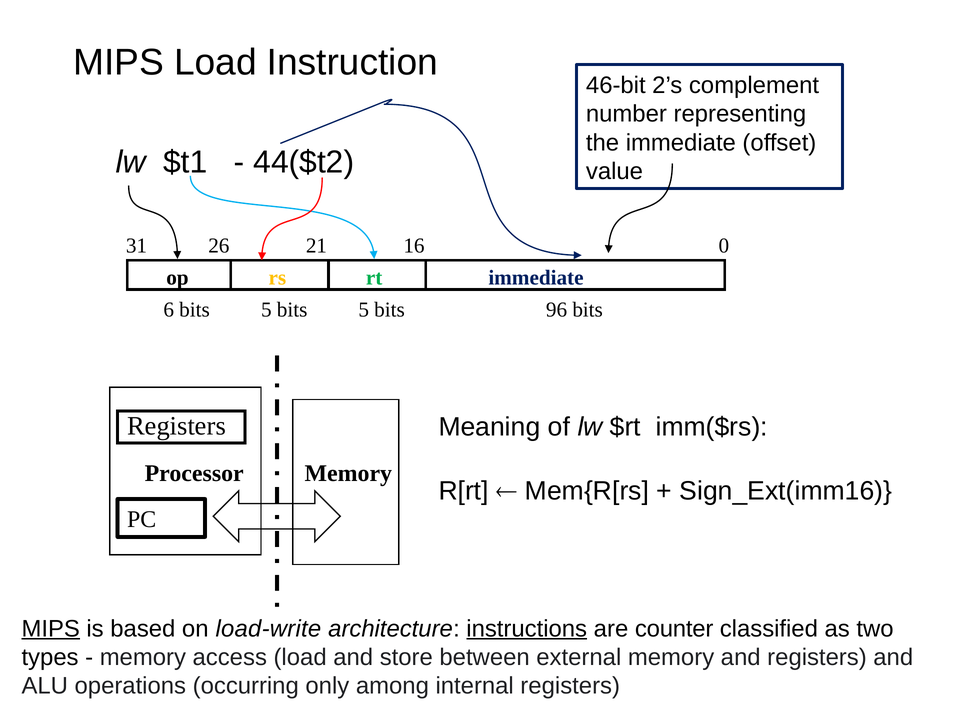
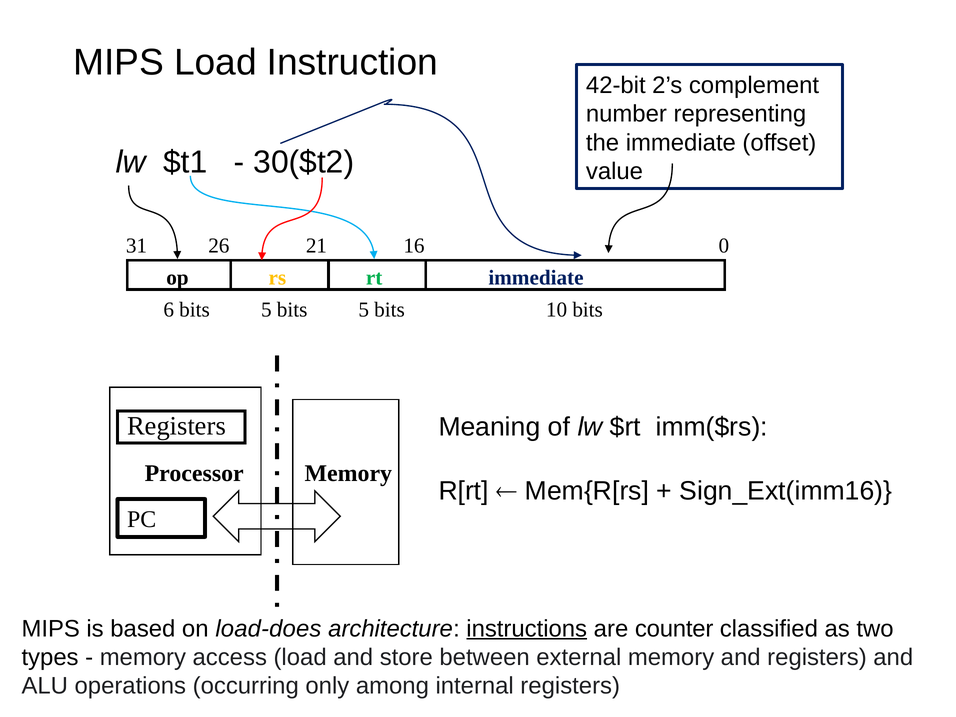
46-bit: 46-bit -> 42-bit
44($t2: 44($t2 -> 30($t2
96: 96 -> 10
MIPS at (51, 629) underline: present -> none
load-write: load-write -> load-does
